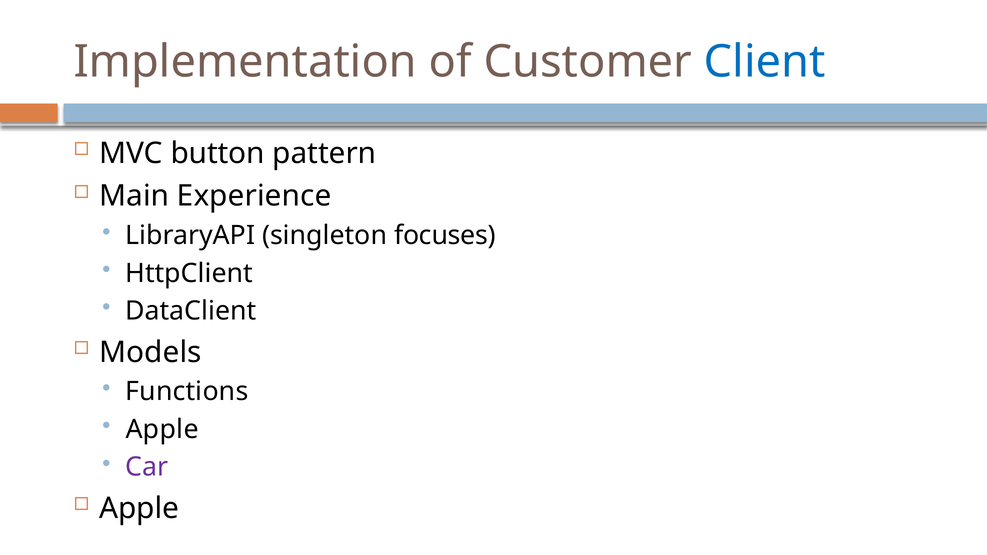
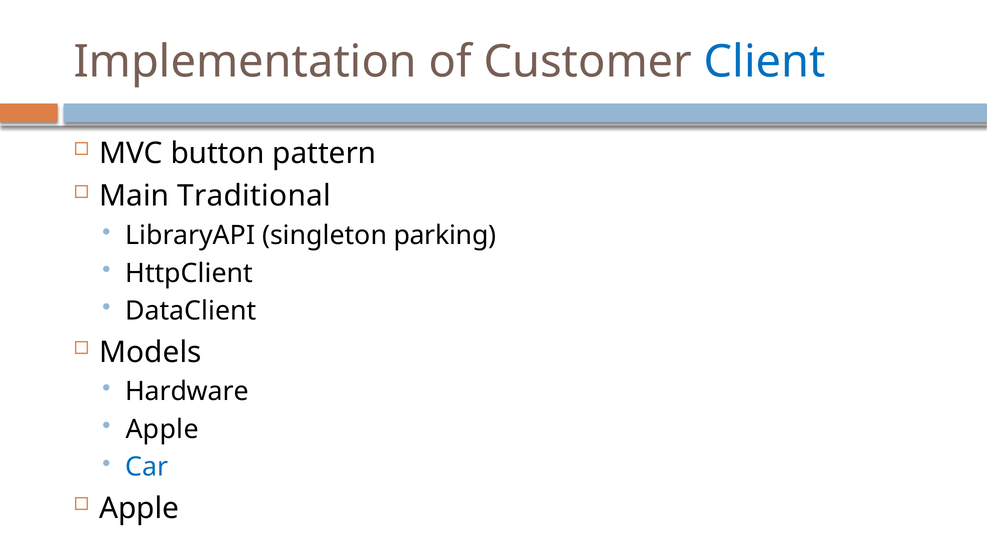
Experience: Experience -> Traditional
focuses: focuses -> parking
Functions: Functions -> Hardware
Car colour: purple -> blue
